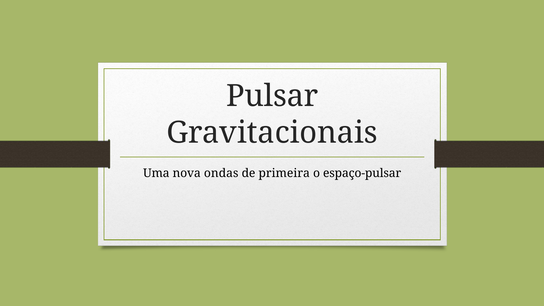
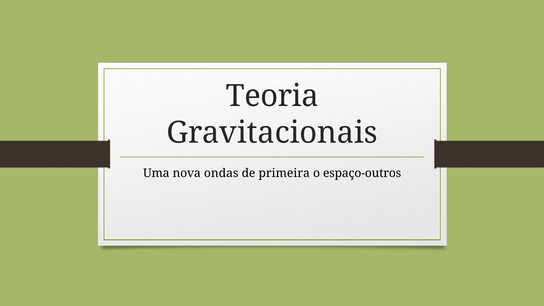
Pulsar: Pulsar -> Teoria
espaço-pulsar: espaço-pulsar -> espaço-outros
